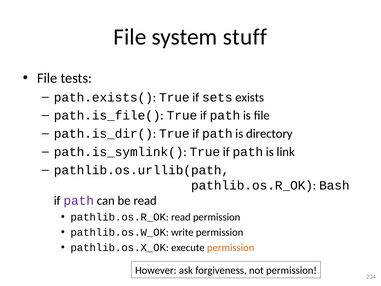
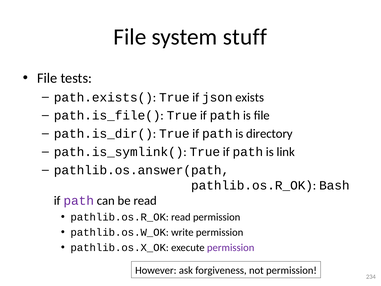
sets: sets -> json
pathlib.os.urllib(path: pathlib.os.urllib(path -> pathlib.os.answer(path
permission at (231, 247) colour: orange -> purple
